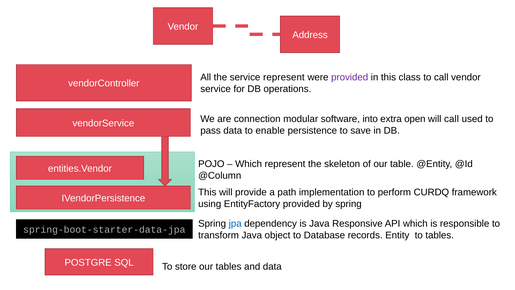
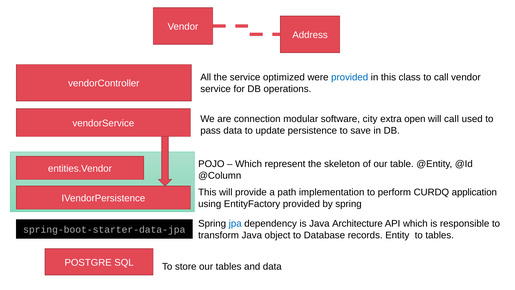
service represent: represent -> optimized
provided at (350, 77) colour: purple -> blue
into: into -> city
enable: enable -> update
framework: framework -> application
Responsive: Responsive -> Architecture
